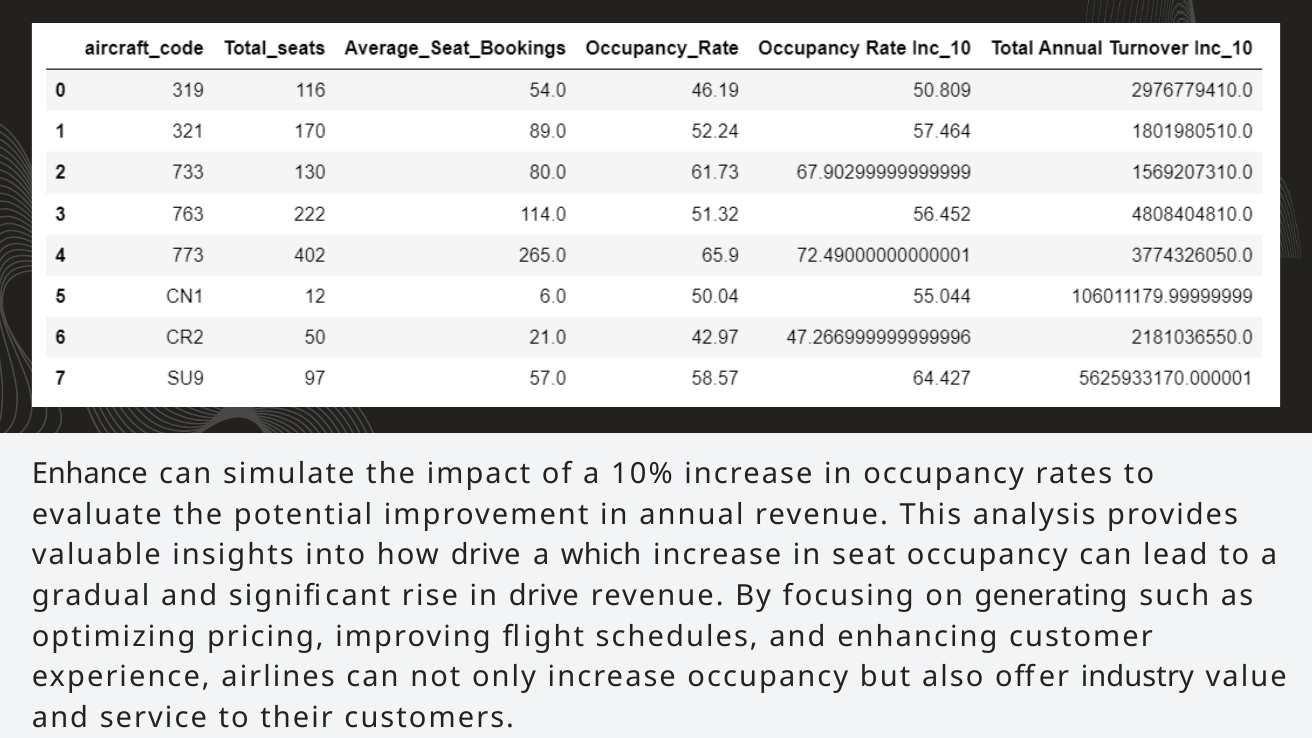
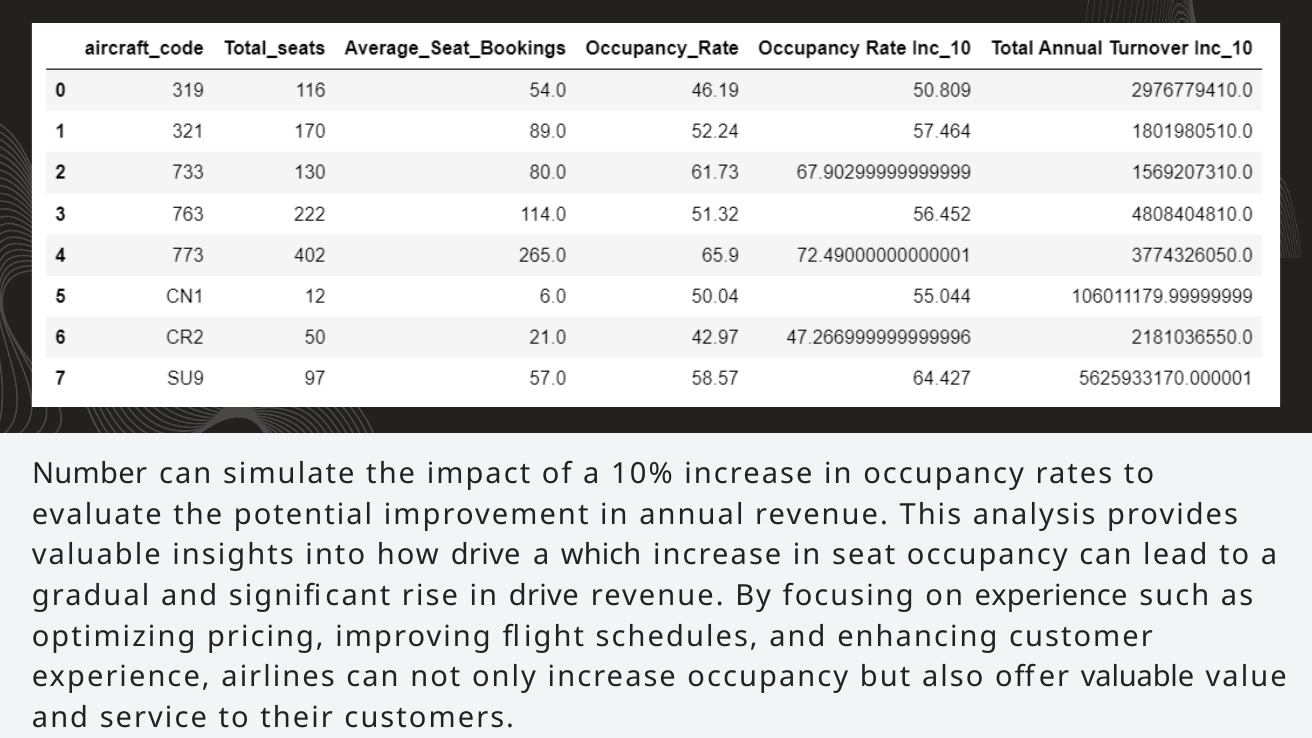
Enhance: Enhance -> Number
on generating: generating -> experience
offer industry: industry -> valuable
